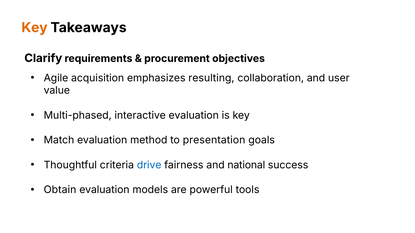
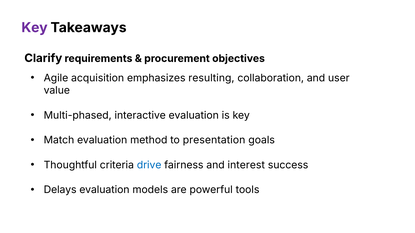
Key at (34, 28) colour: orange -> purple
national: national -> interest
Obtain: Obtain -> Delays
